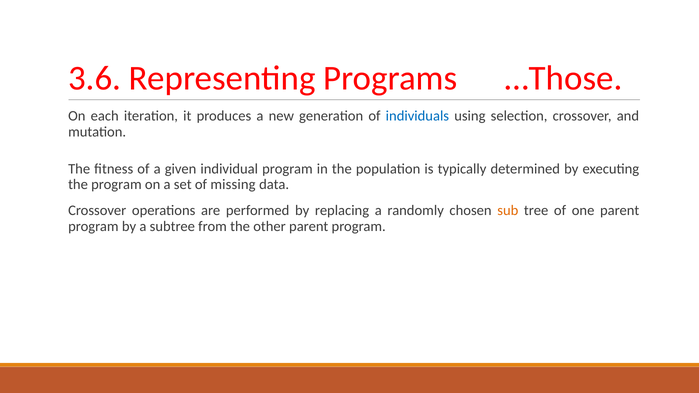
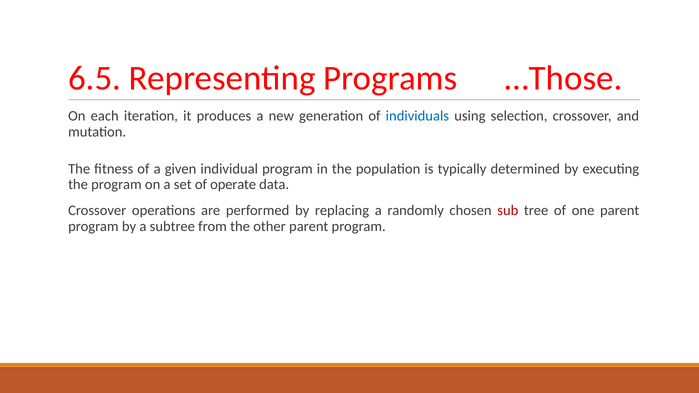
3.6: 3.6 -> 6.5
missing: missing -> operate
sub colour: orange -> red
